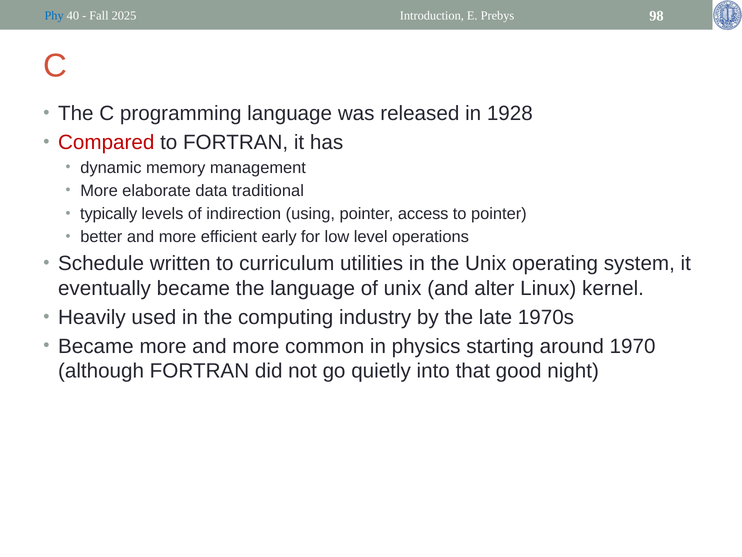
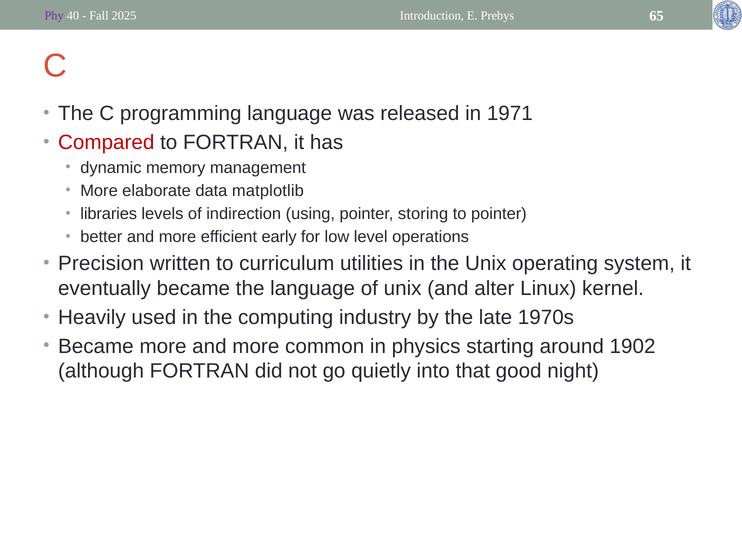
Phy colour: blue -> purple
98: 98 -> 65
1928: 1928 -> 1971
traditional: traditional -> matplotlib
typically: typically -> libraries
access: access -> storing
Schedule: Schedule -> Precision
1970: 1970 -> 1902
